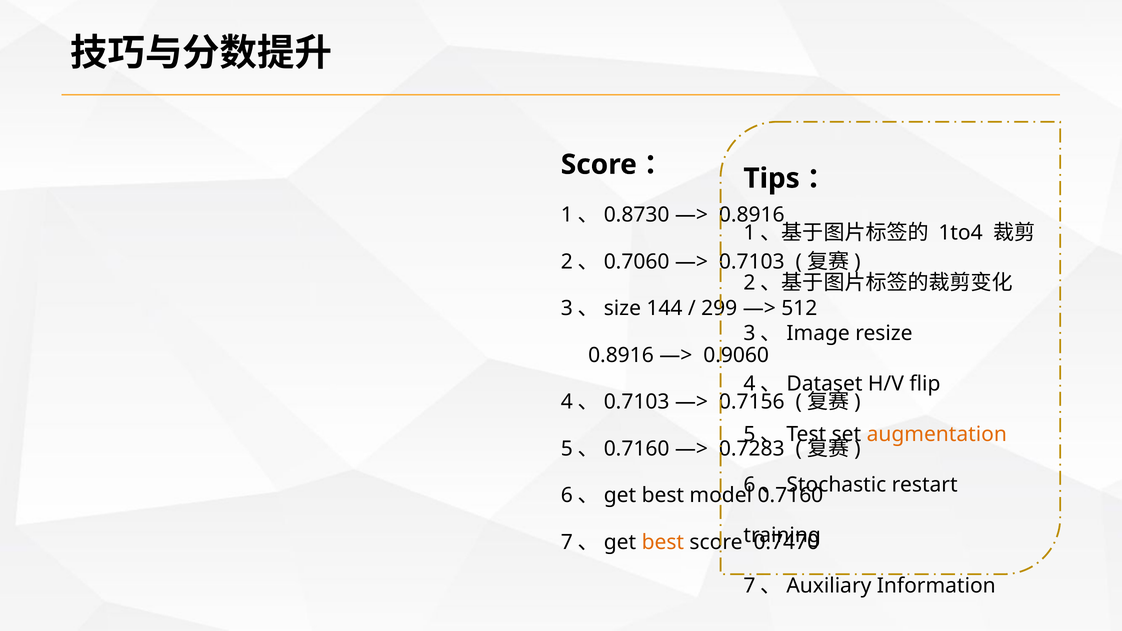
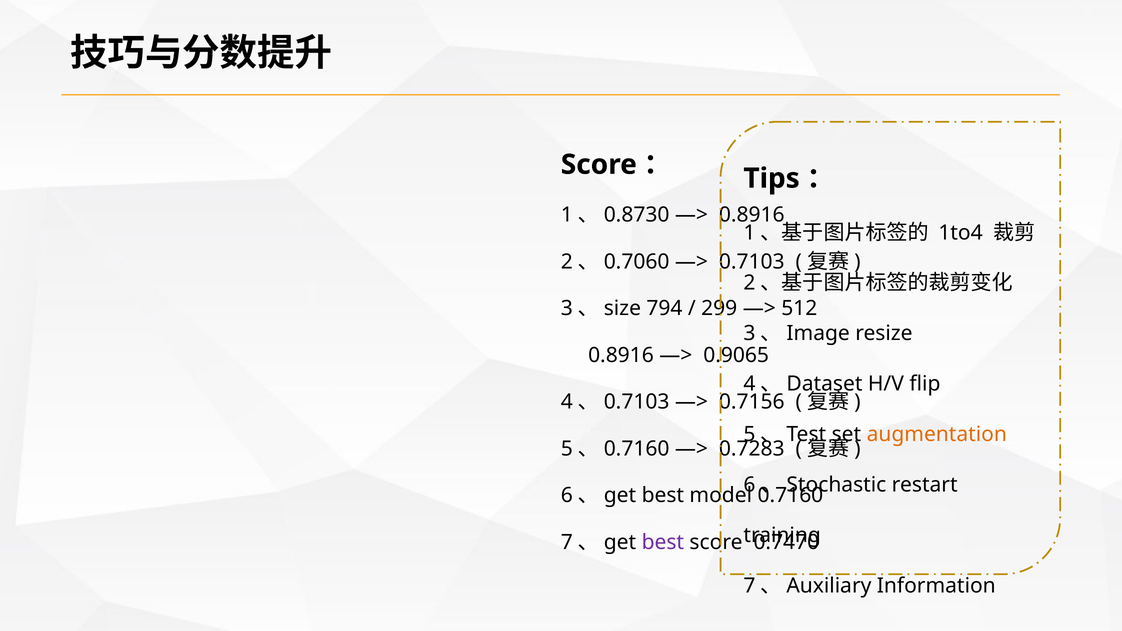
144: 144 -> 794
0.9060: 0.9060 -> 0.9065
best at (663, 542) colour: orange -> purple
